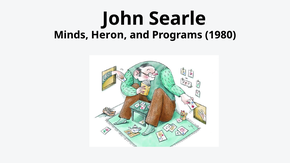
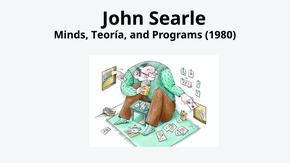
Heron: Heron -> Teoría
